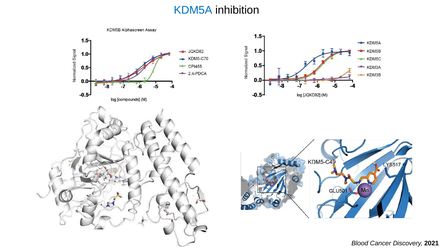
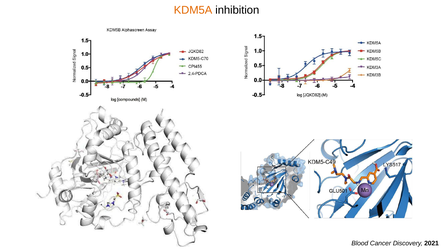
KDM5A colour: blue -> orange
